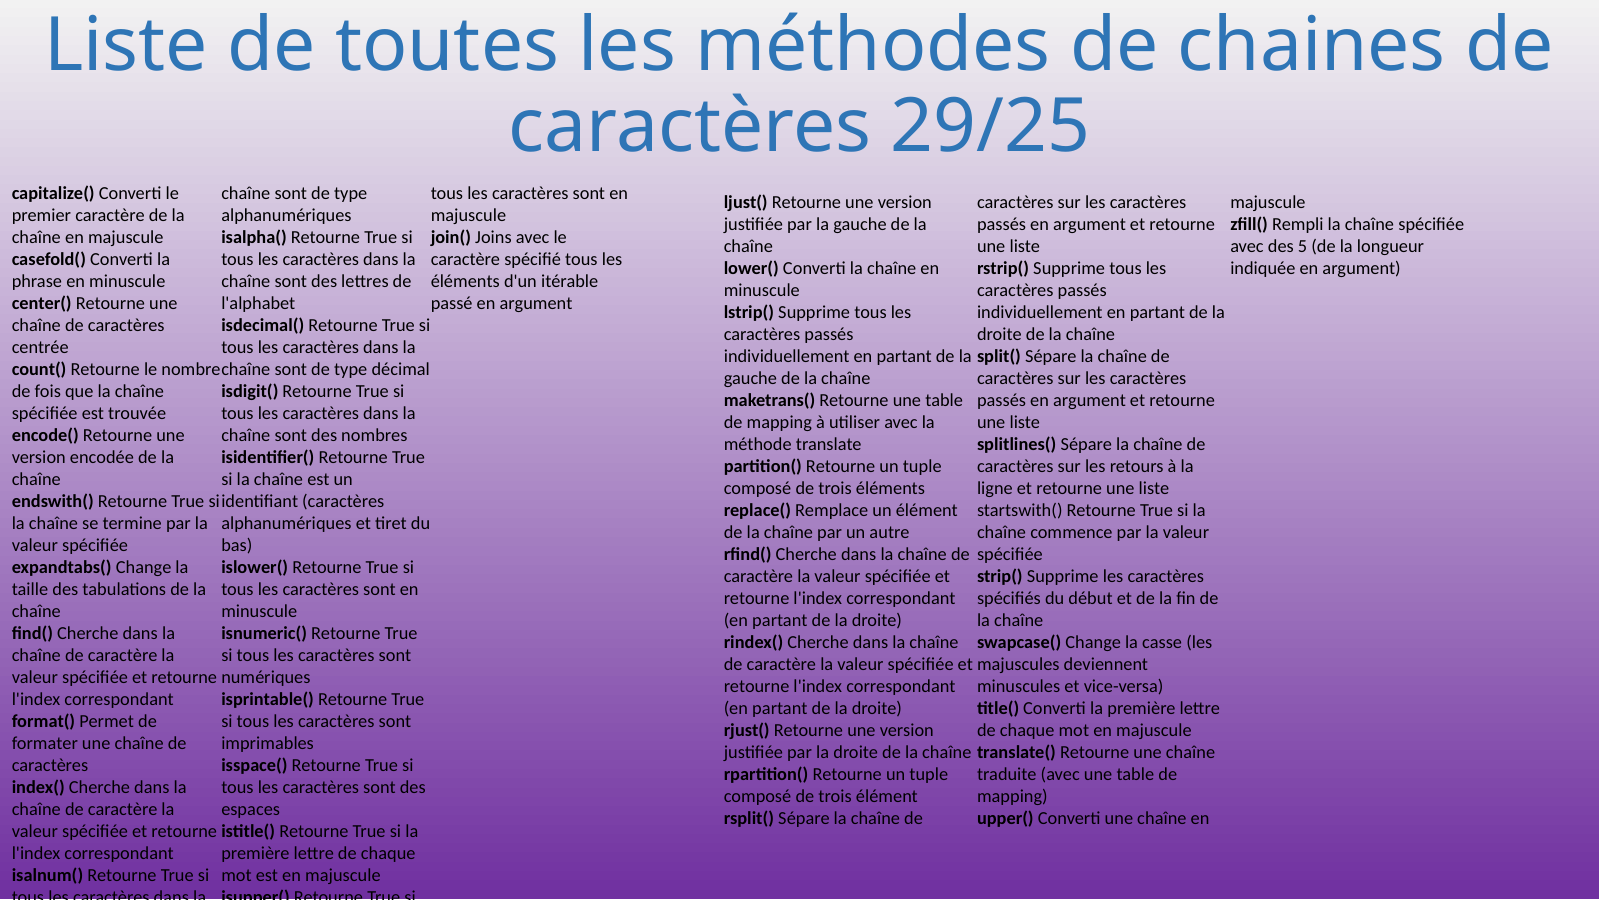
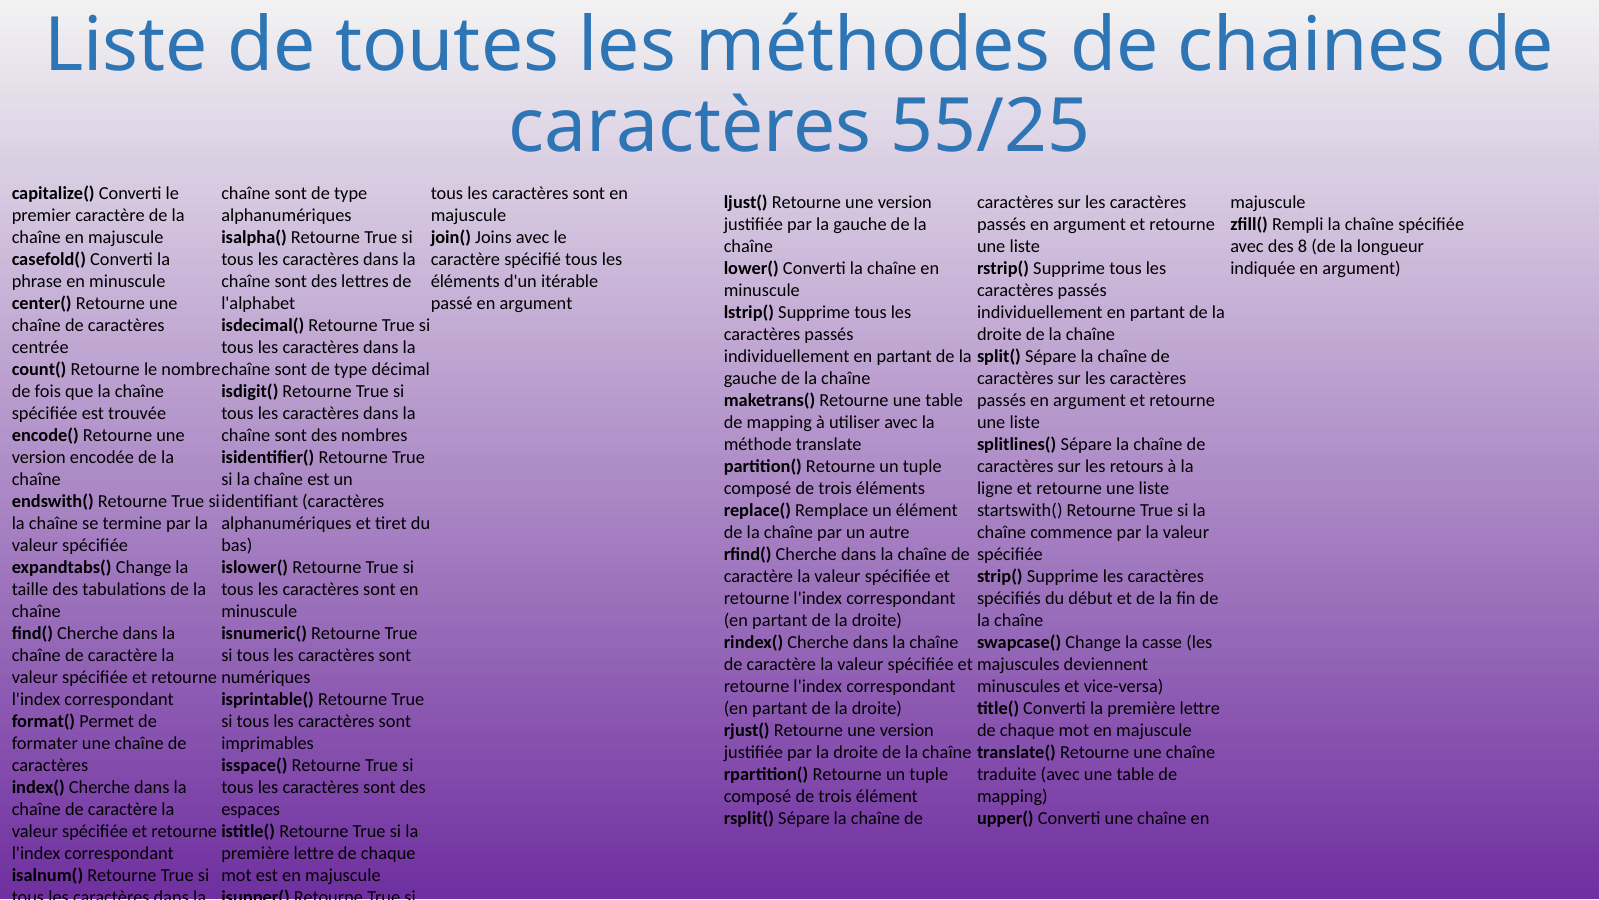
29/25: 29/25 -> 55/25
5: 5 -> 8
